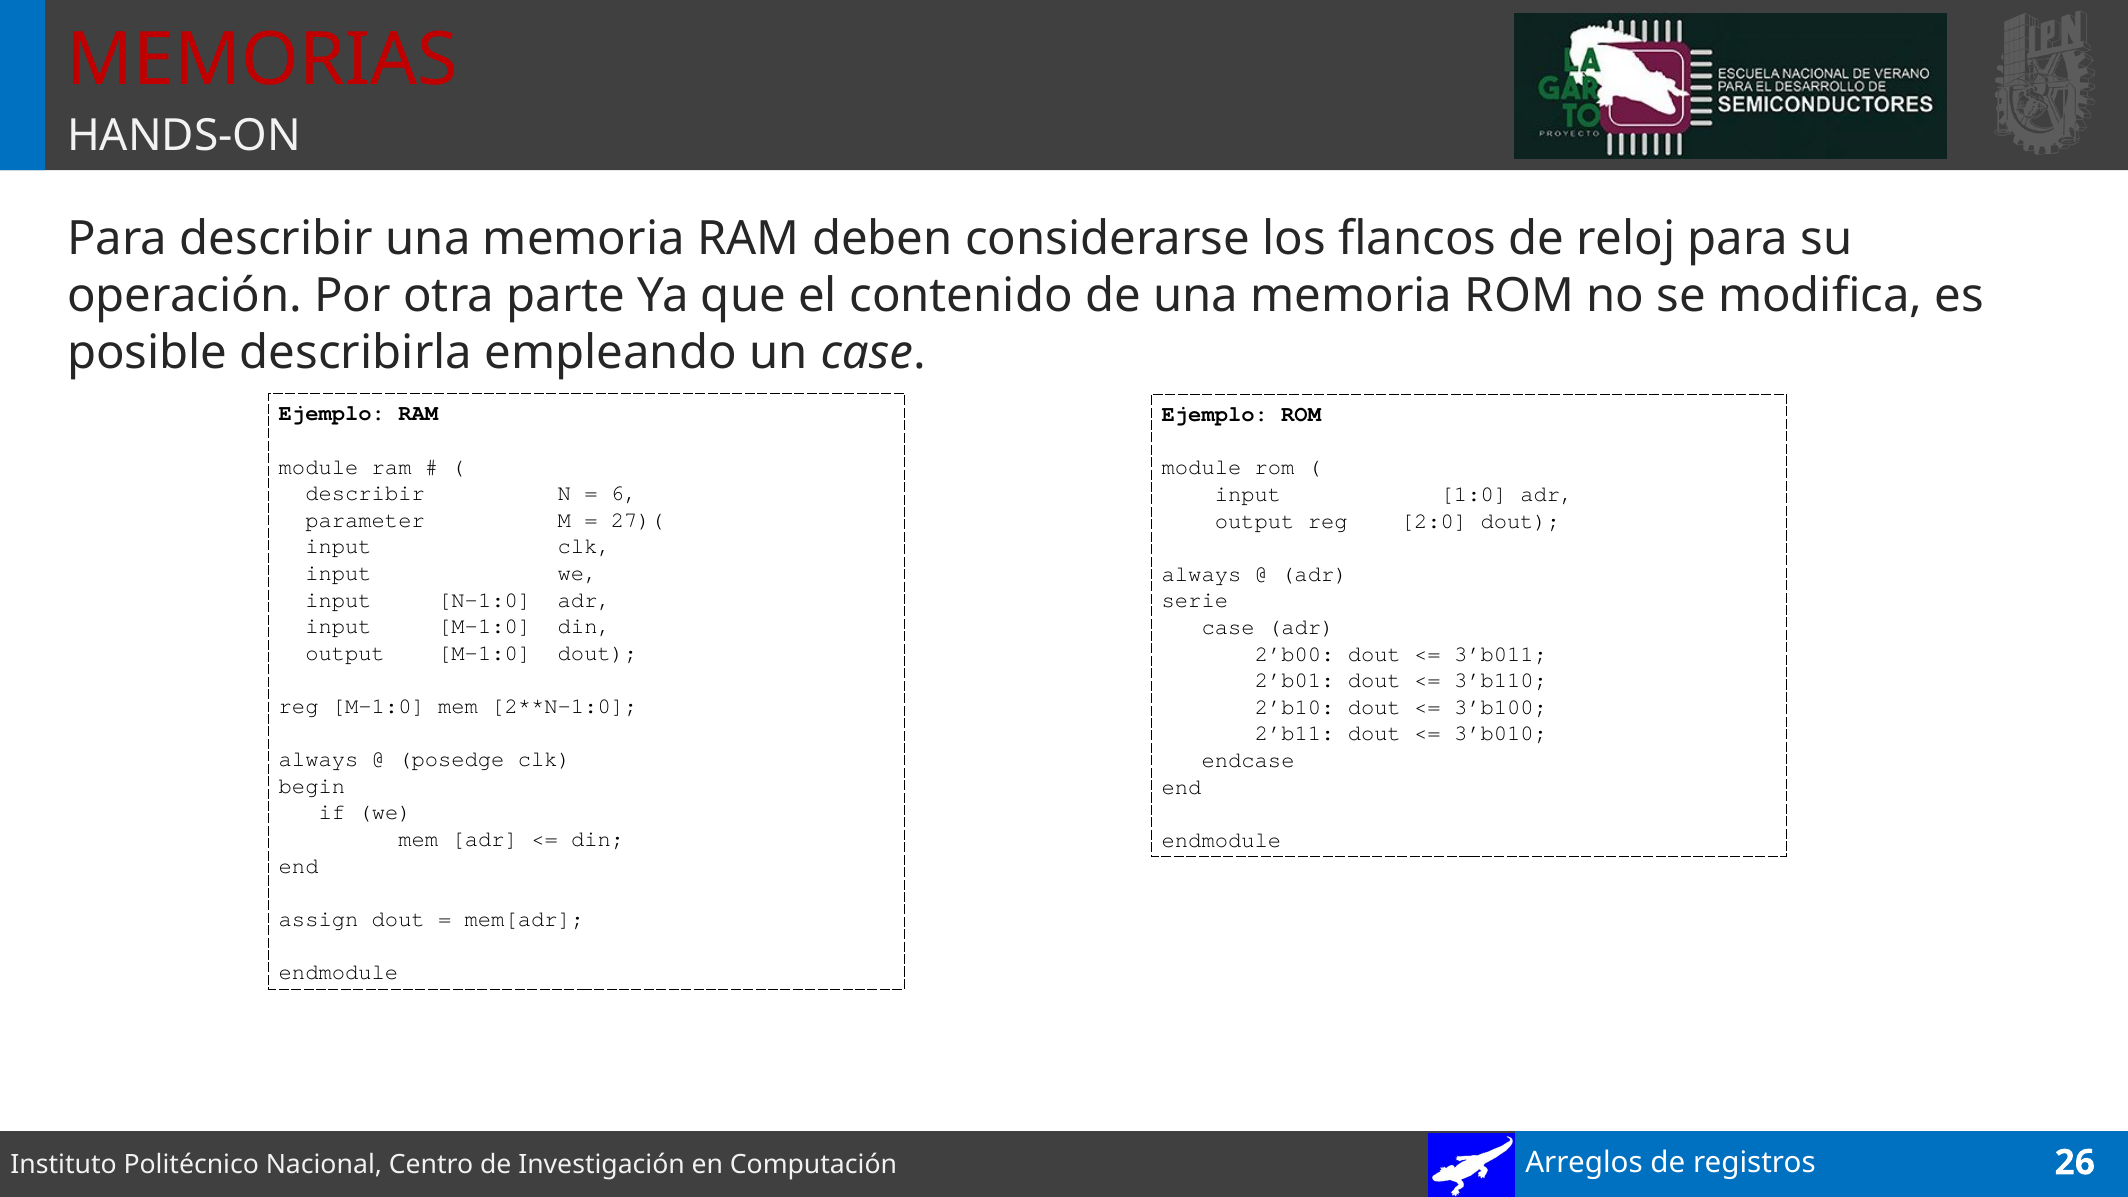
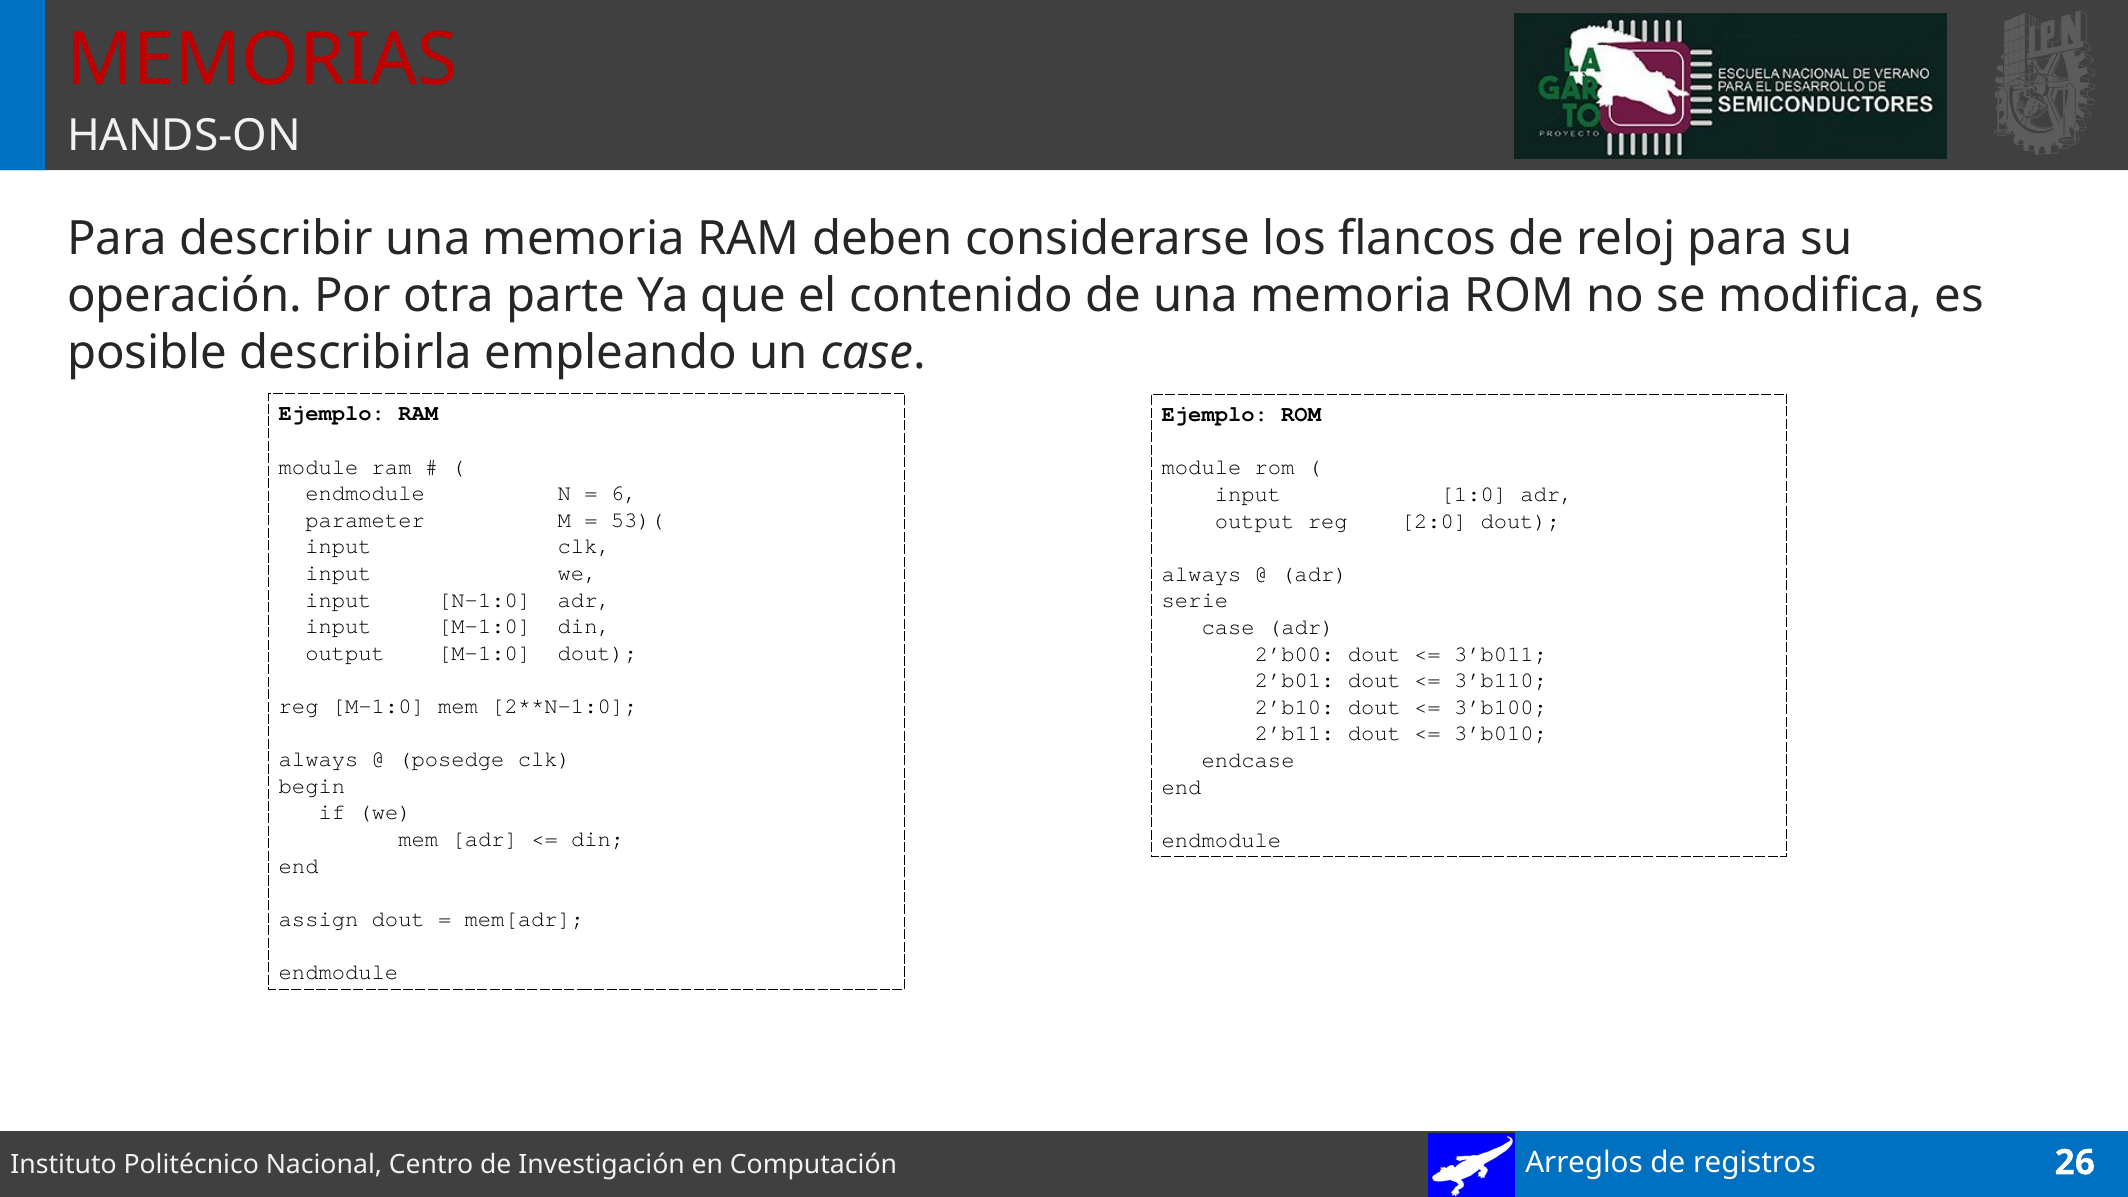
describir at (365, 493): describir -> endmodule
27)(: 27)( -> 53)(
